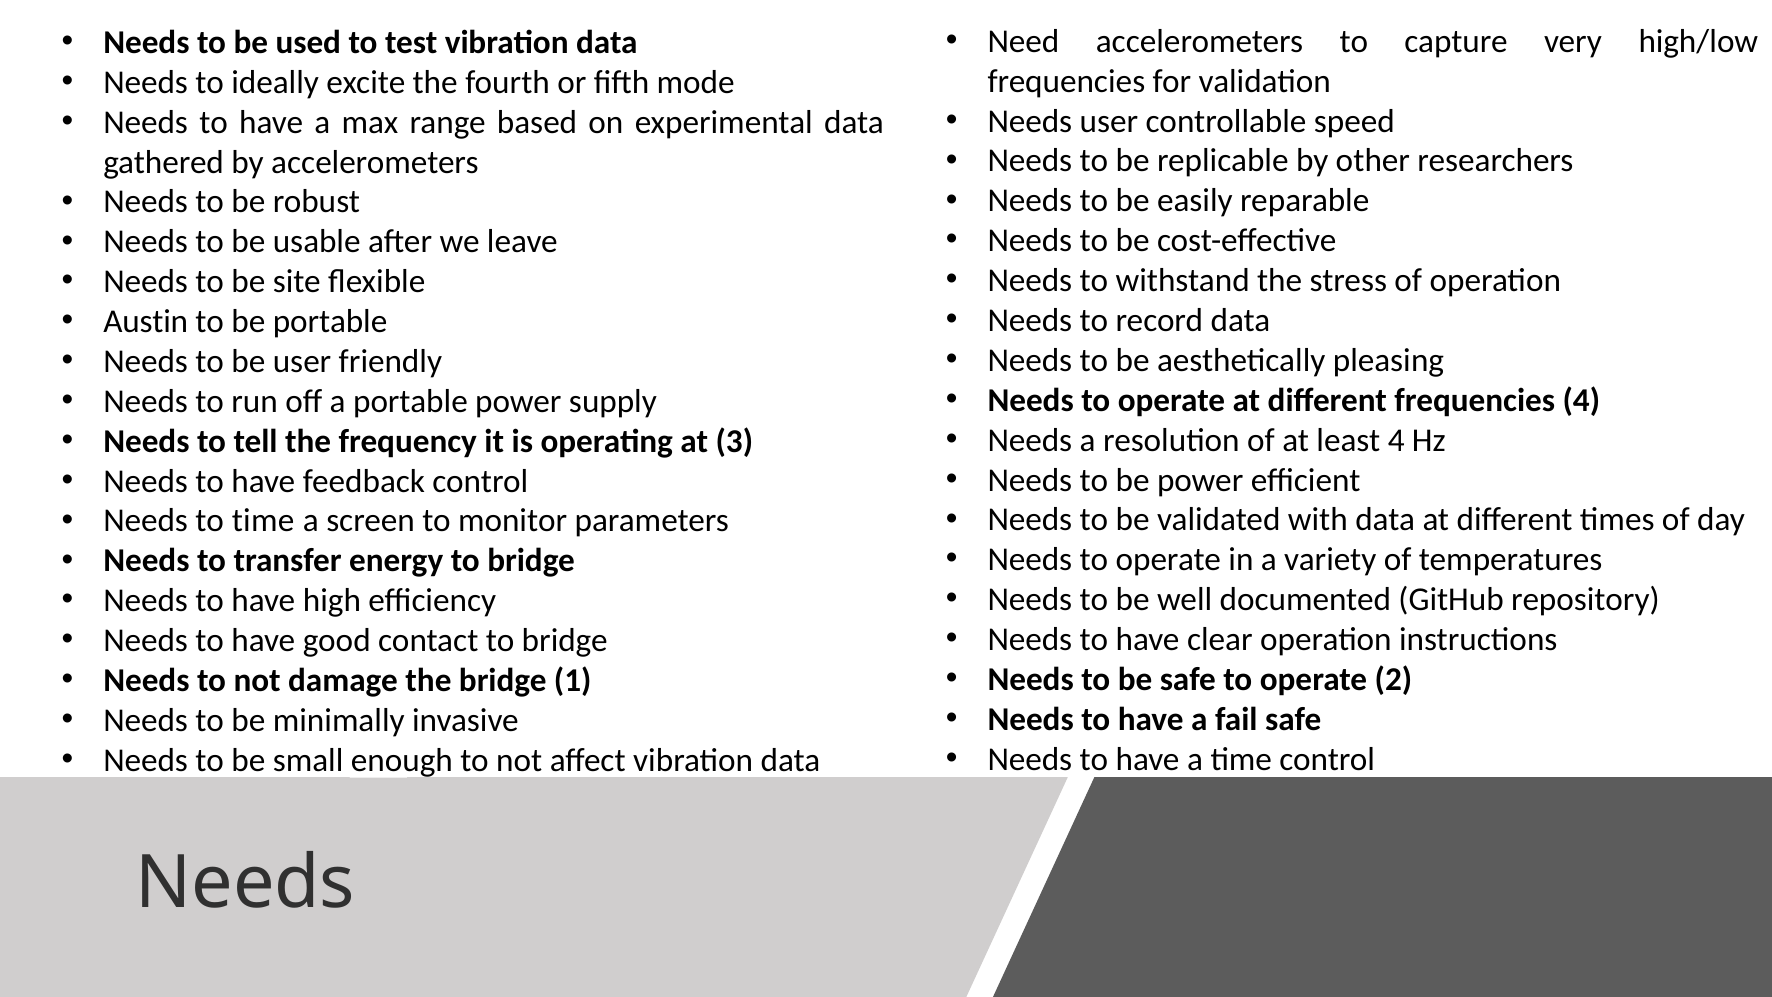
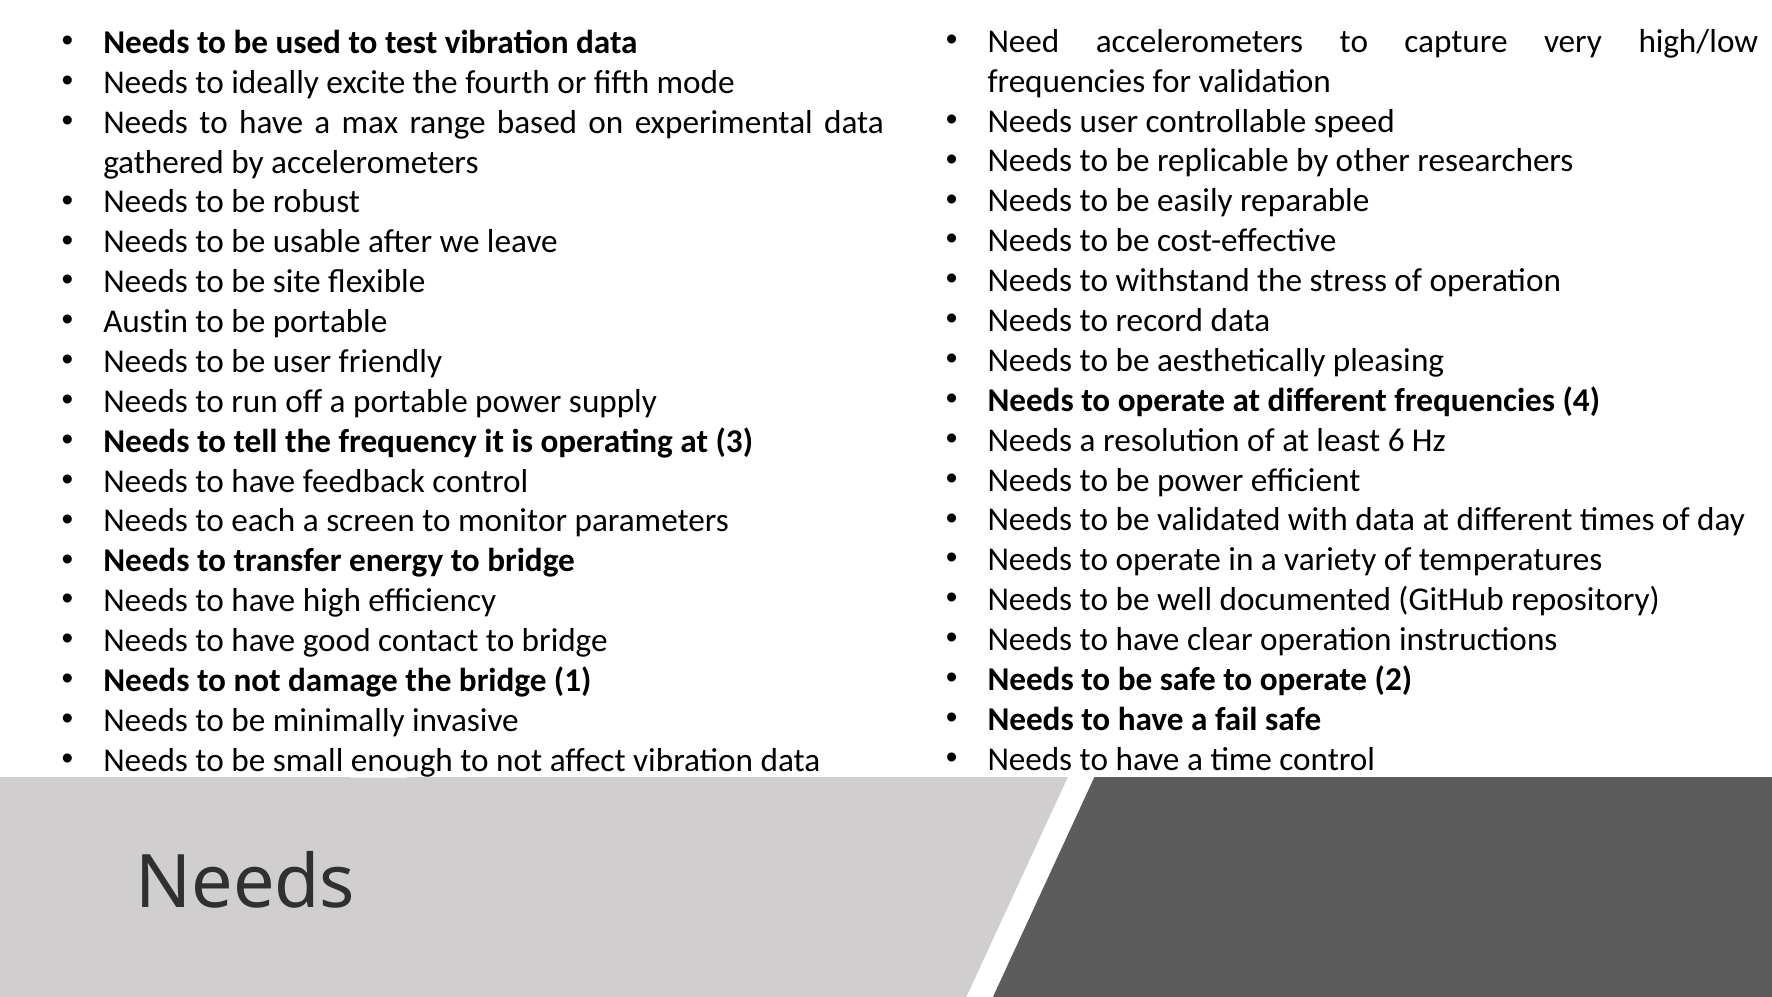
least 4: 4 -> 6
to time: time -> each
